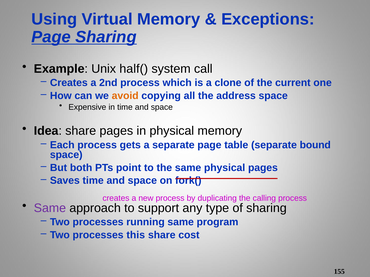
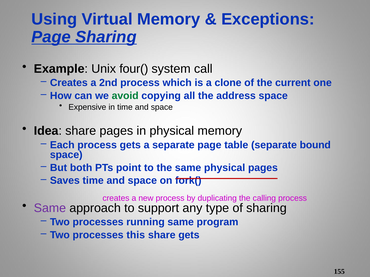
half(: half( -> four(
avoid colour: orange -> green
share cost: cost -> gets
